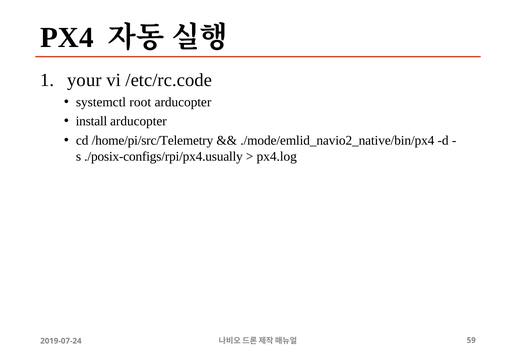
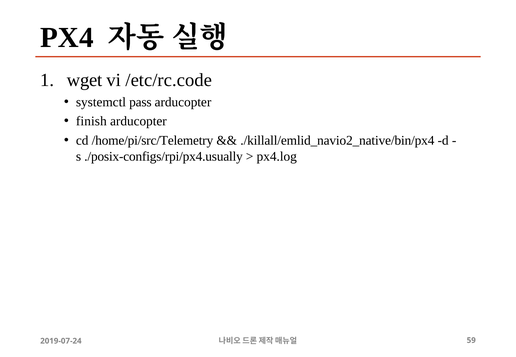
your: your -> wget
root: root -> pass
install: install -> finish
./mode/emlid_navio2_native/bin/px4: ./mode/emlid_navio2_native/bin/px4 -> ./killall/emlid_navio2_native/bin/px4
